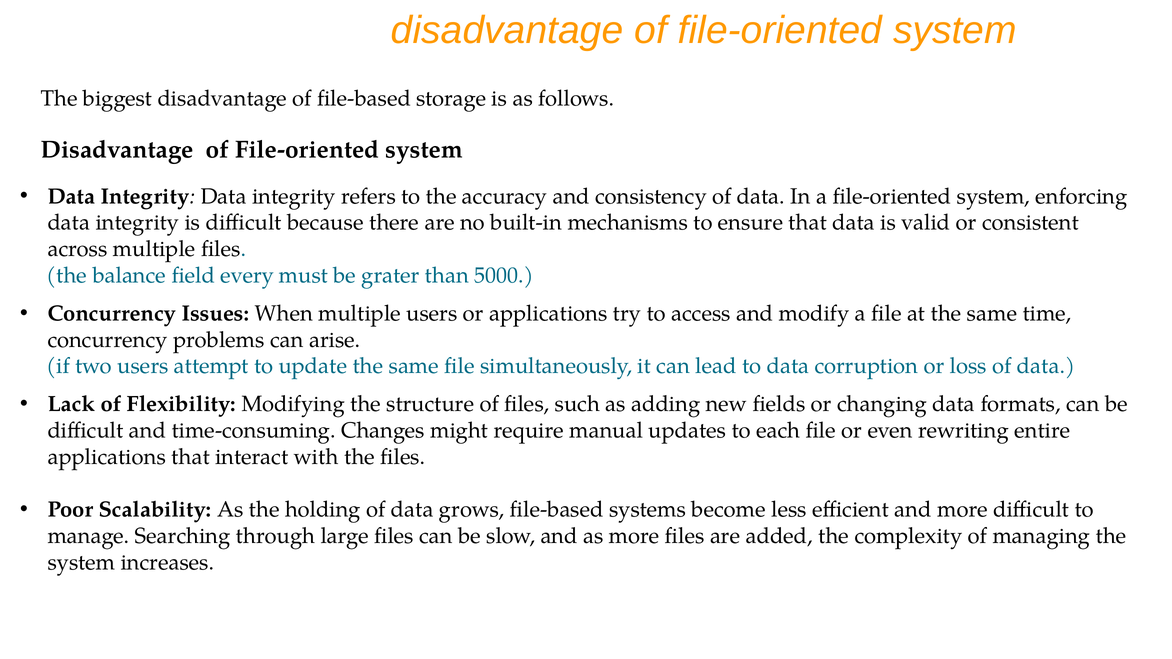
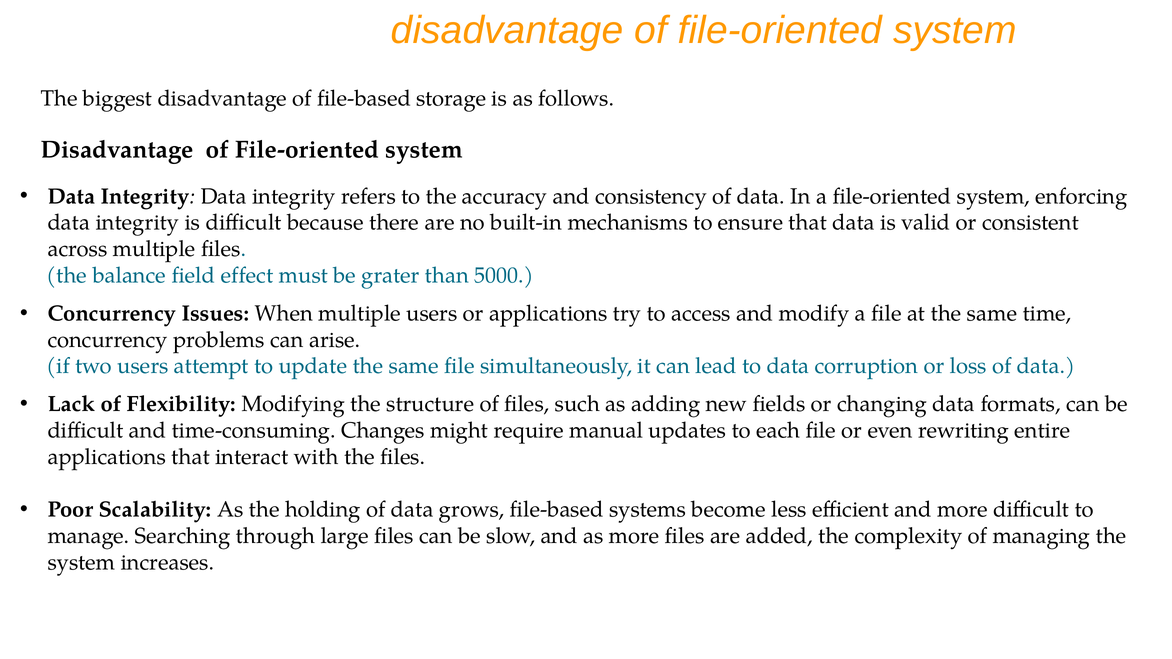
every: every -> effect
